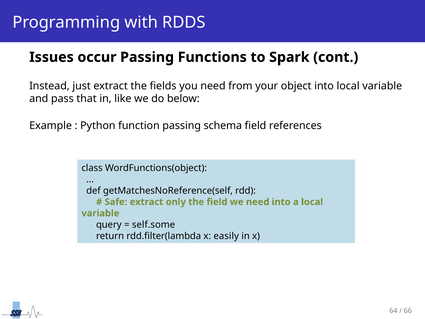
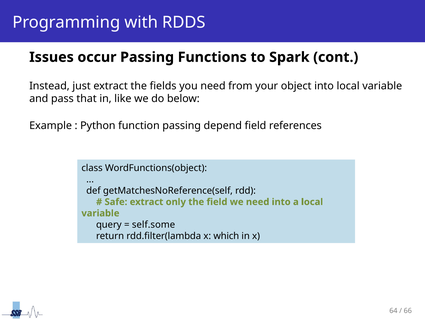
schema: schema -> depend
easily: easily -> which
